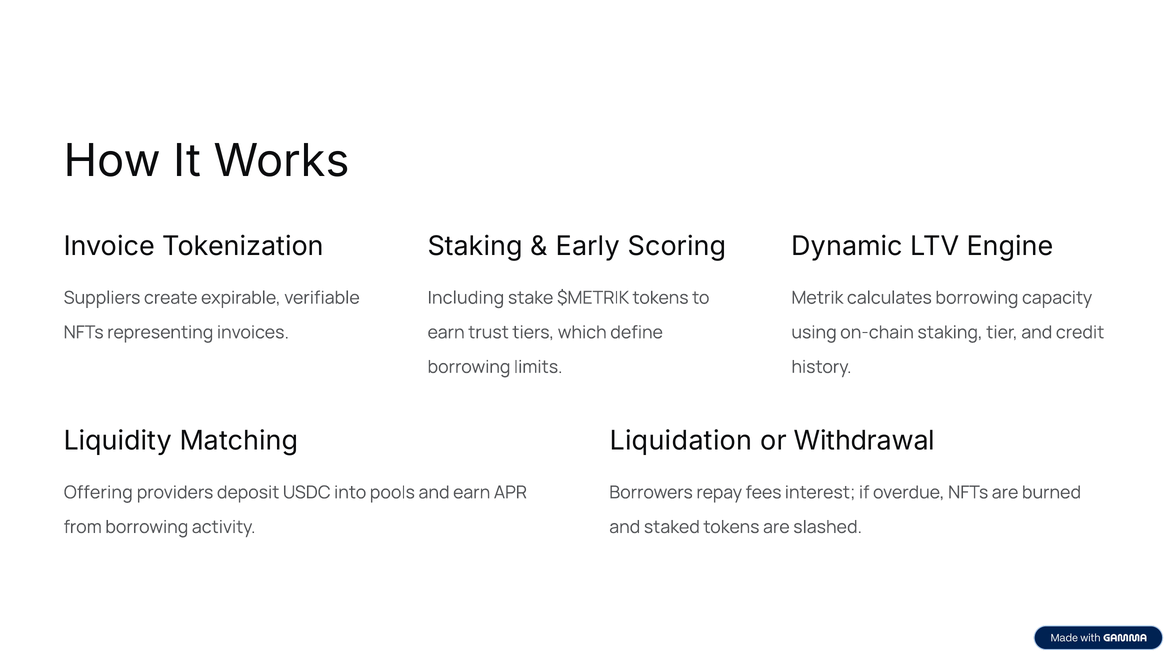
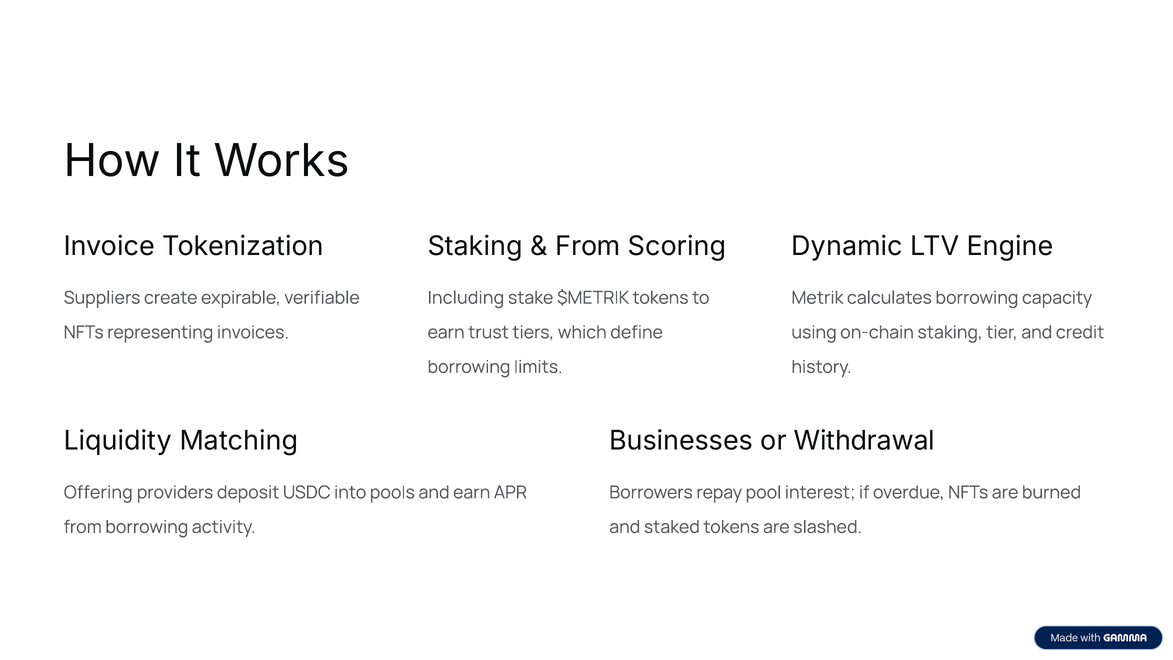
Early at (588, 246): Early -> From
Liquidation: Liquidation -> Businesses
fees: fees -> pool
